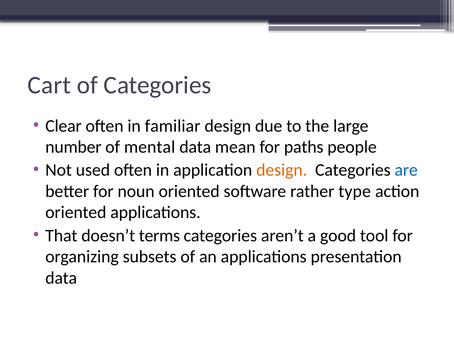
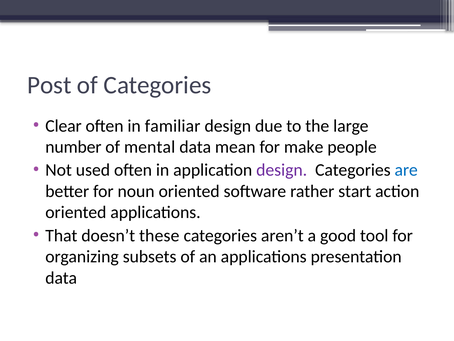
Cart: Cart -> Post
paths: paths -> make
design at (282, 170) colour: orange -> purple
type: type -> start
terms: terms -> these
